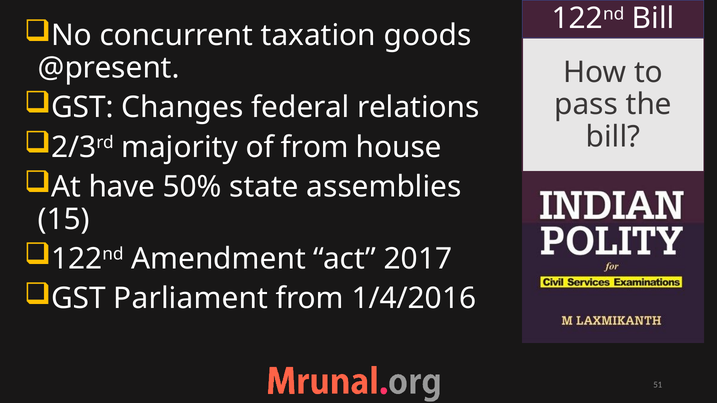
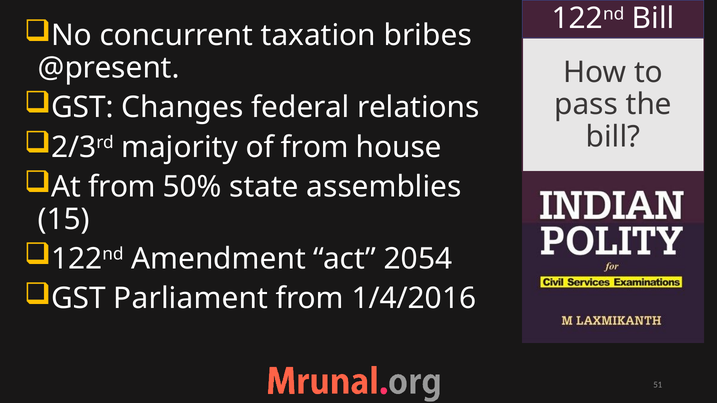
goods: goods -> bribes
At have: have -> from
2017: 2017 -> 2054
